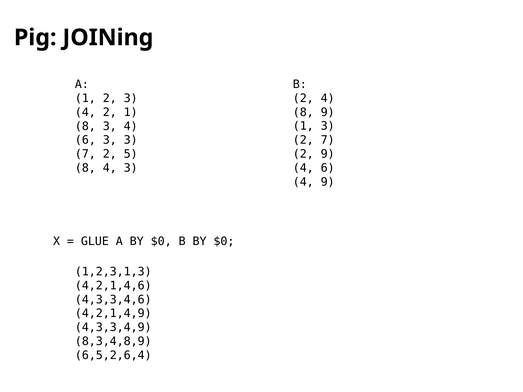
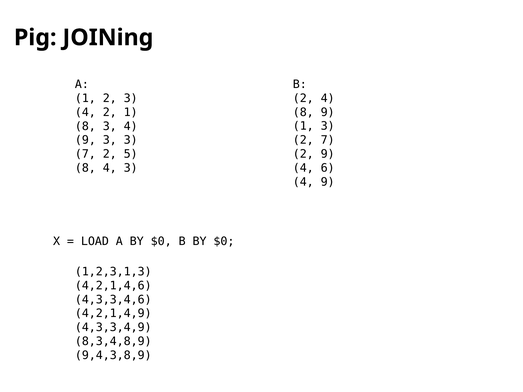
6 at (85, 140): 6 -> 9
GLUE: GLUE -> LOAD
6,5,2,6,4: 6,5,2,6,4 -> 9,4,3,8,9
